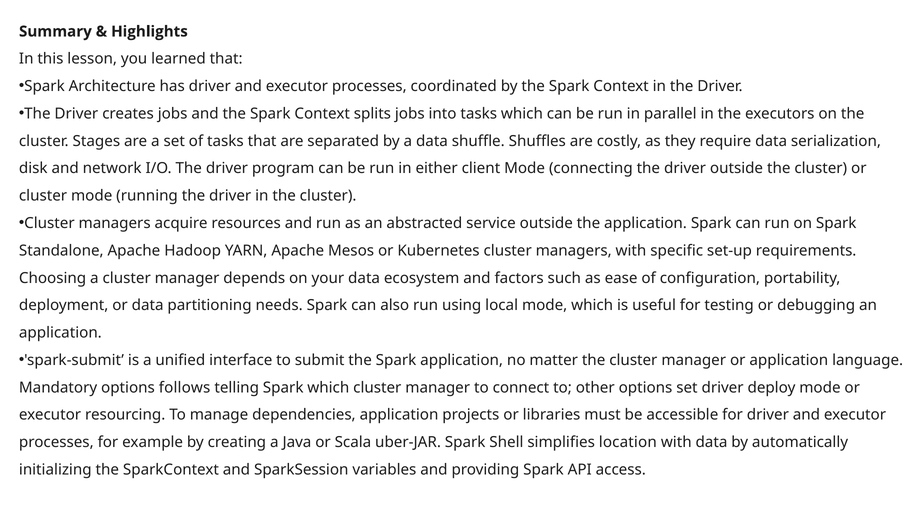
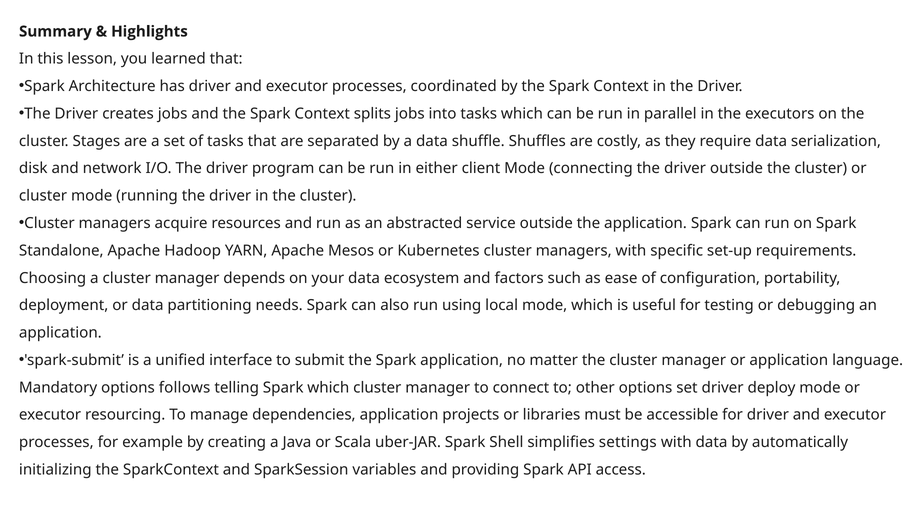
location: location -> settings
